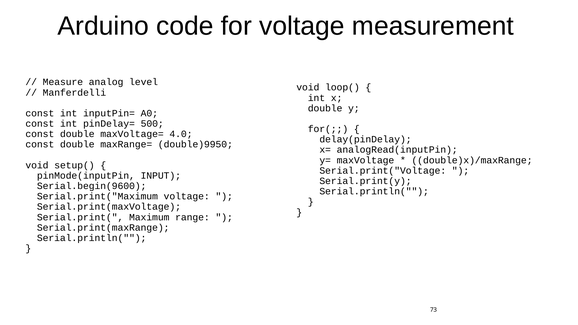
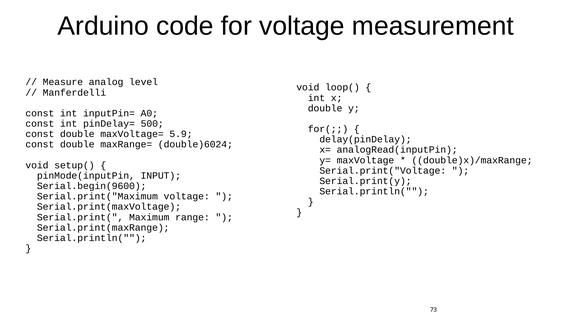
4.0: 4.0 -> 5.9
double)9950: double)9950 -> double)6024
